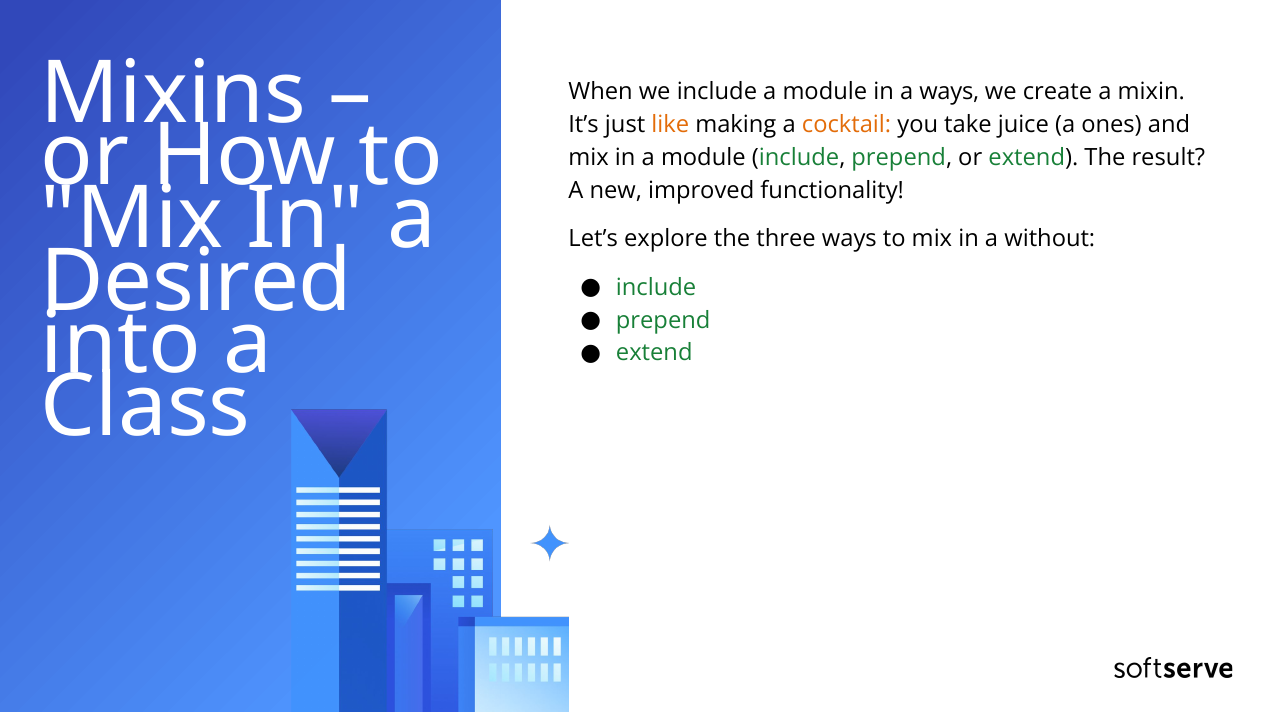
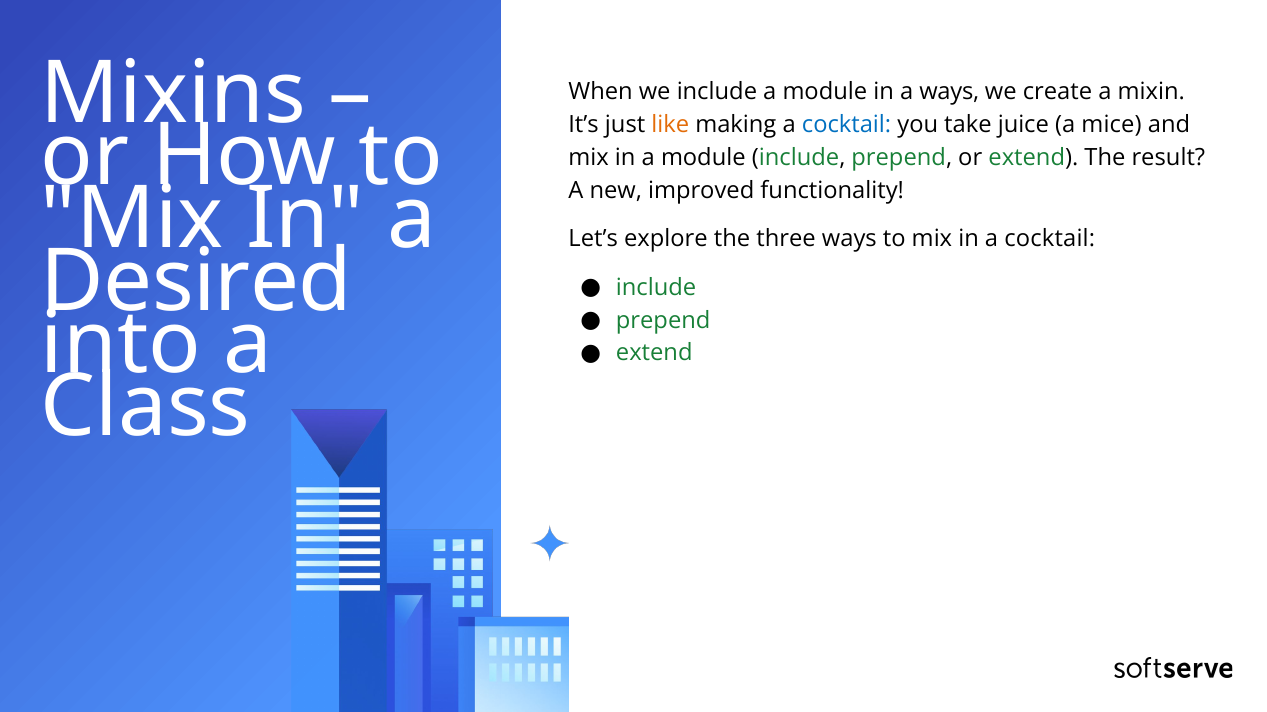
cocktail at (847, 125) colour: orange -> blue
ones: ones -> mice
in a without: without -> cocktail
